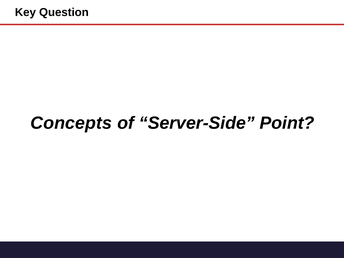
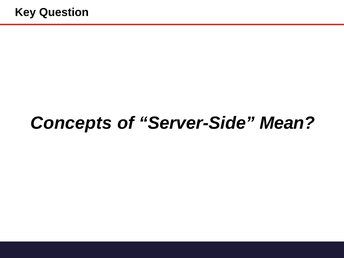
Point: Point -> Mean
